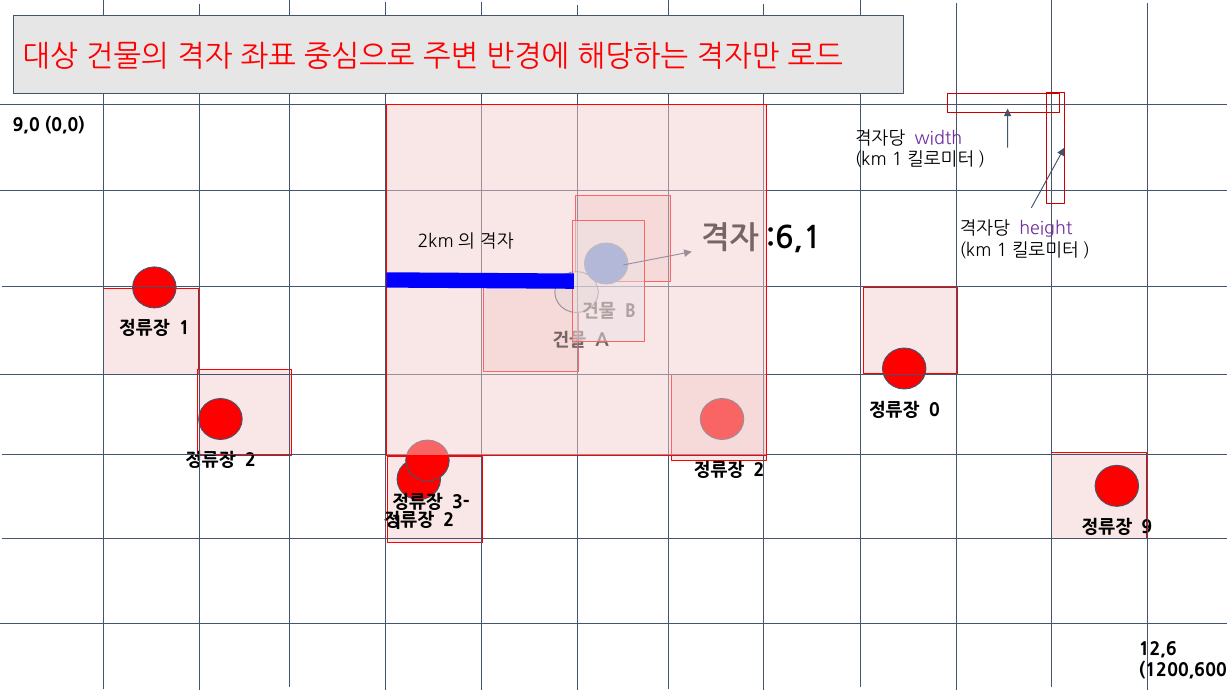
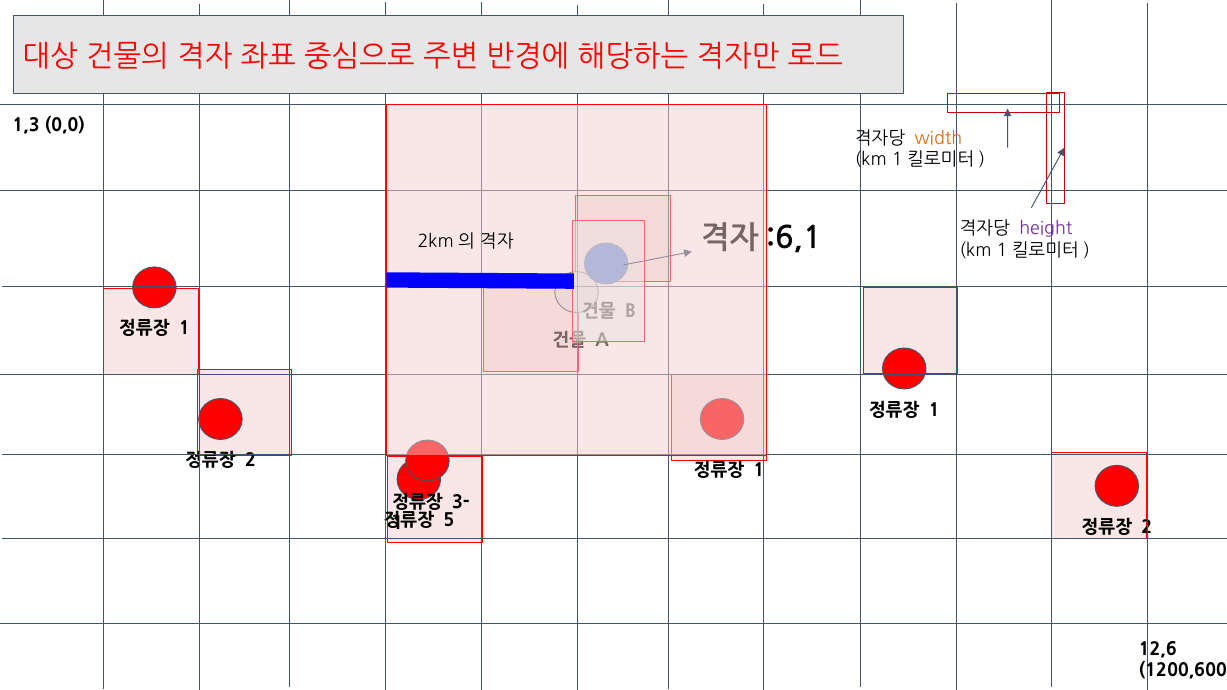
9,0: 9,0 -> 1,3
width colour: purple -> orange
0 at (934, 410): 0 -> 1
2 at (759, 470): 2 -> 1
2 at (449, 521): 2 -> 5
9 at (1147, 528): 9 -> 2
